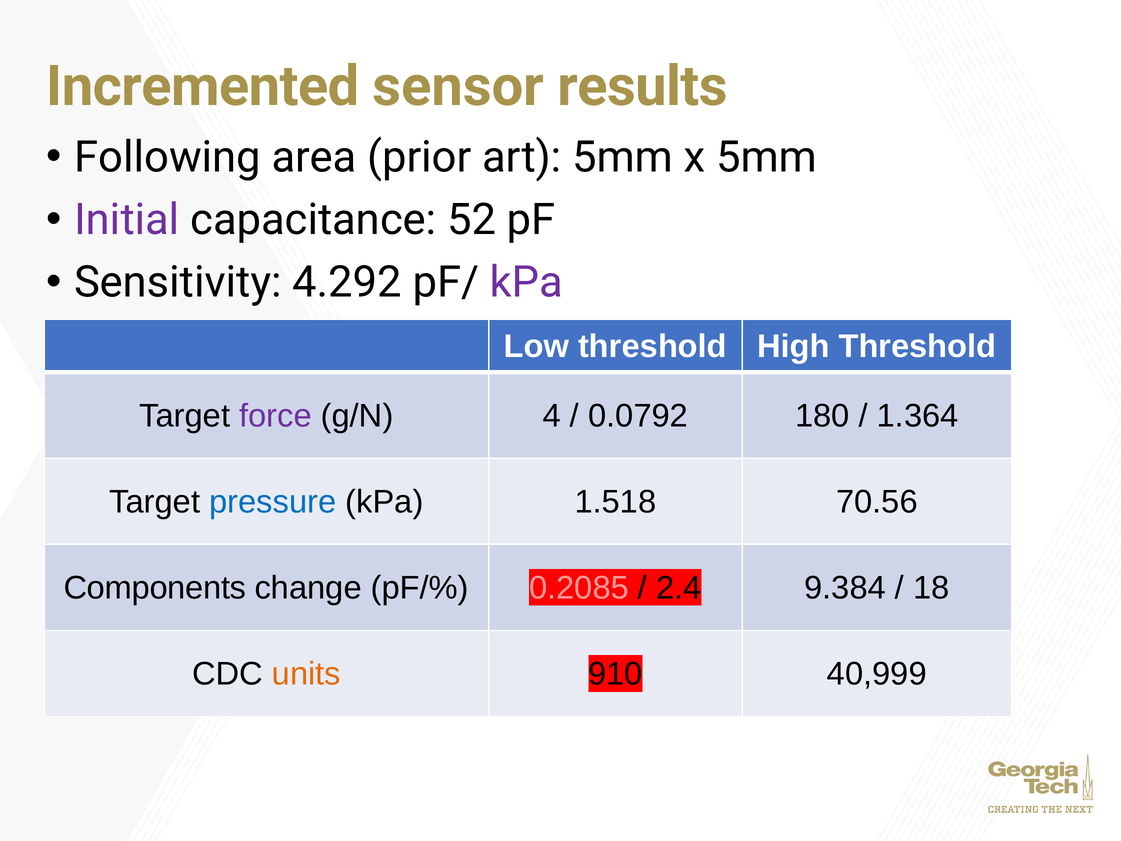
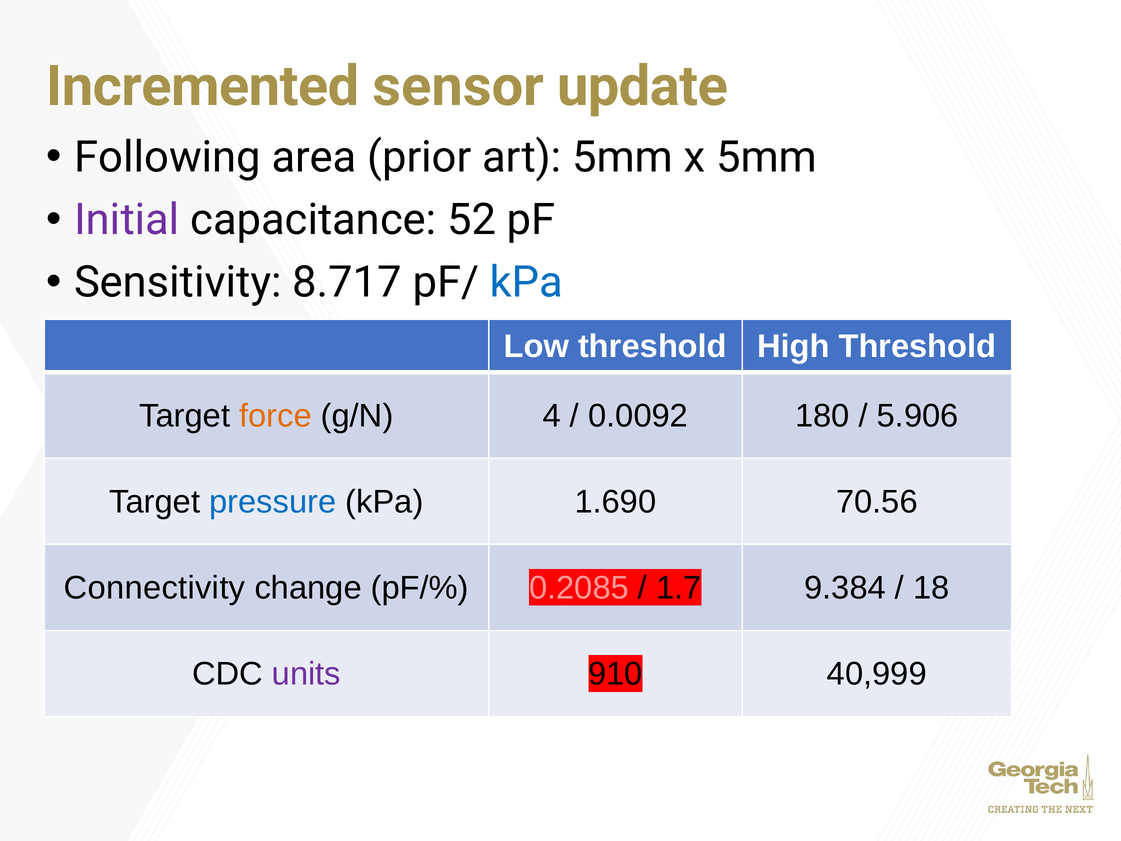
results: results -> update
4.292: 4.292 -> 8.717
kPa at (526, 282) colour: purple -> blue
force colour: purple -> orange
0.0792: 0.0792 -> 0.0092
1.364: 1.364 -> 5.906
1.518: 1.518 -> 1.690
Components: Components -> Connectivity
2.4: 2.4 -> 1.7
units colour: orange -> purple
